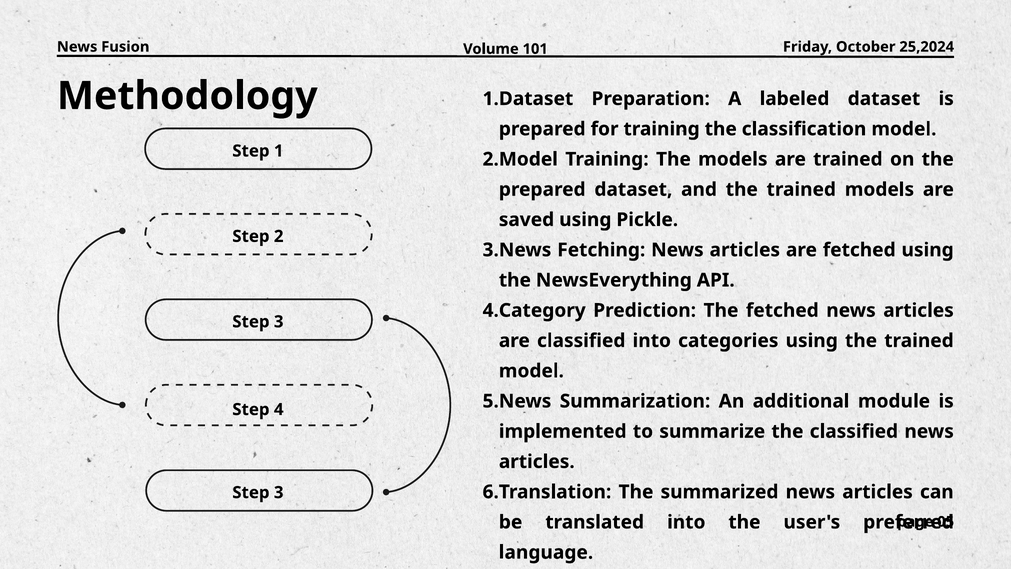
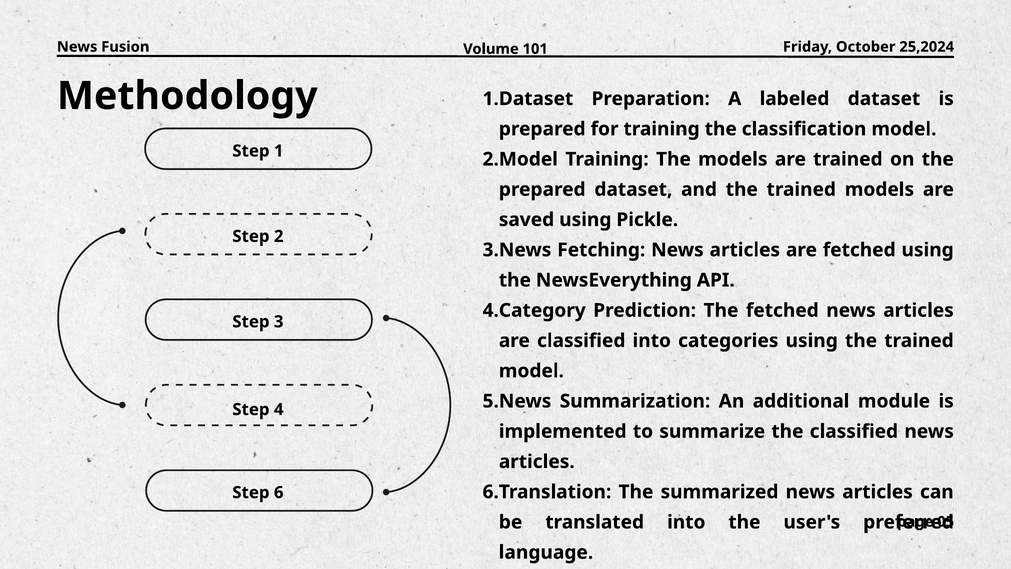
3 at (279, 492): 3 -> 6
